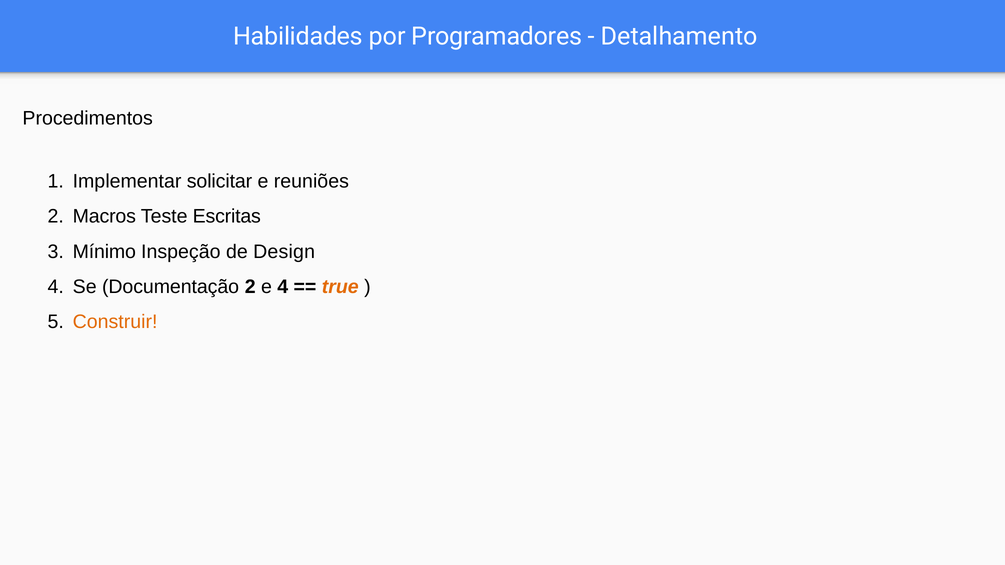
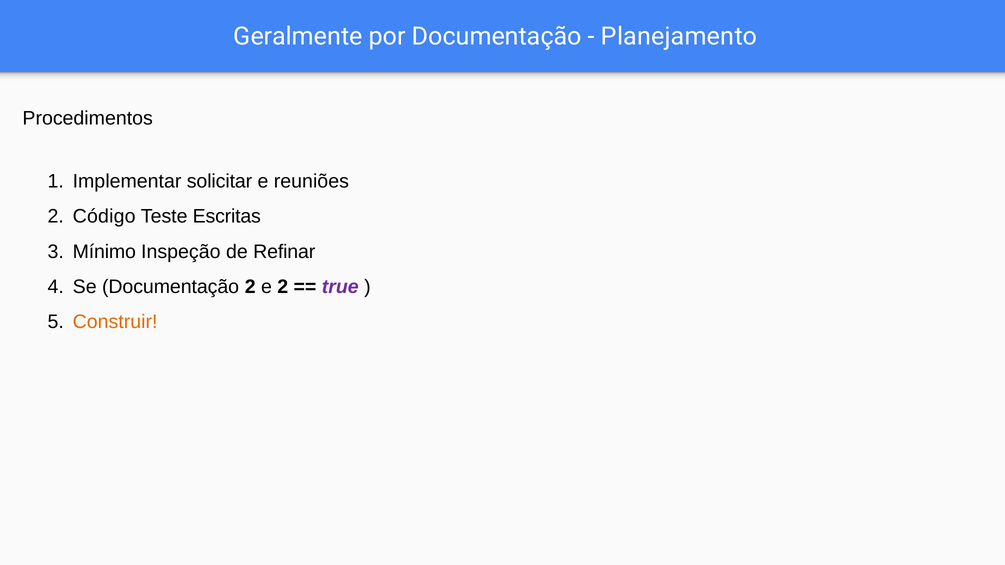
Habilidades: Habilidades -> Geralmente
por Programadores: Programadores -> Documentação
Detalhamento: Detalhamento -> Planejamento
Macros: Macros -> Código
Design: Design -> Refinar
e 4: 4 -> 2
true colour: orange -> purple
